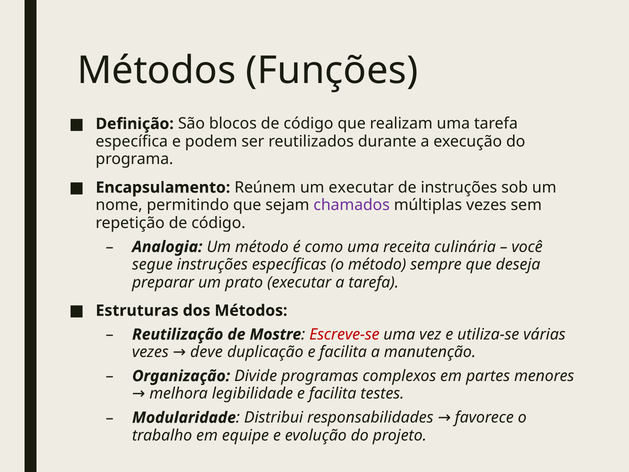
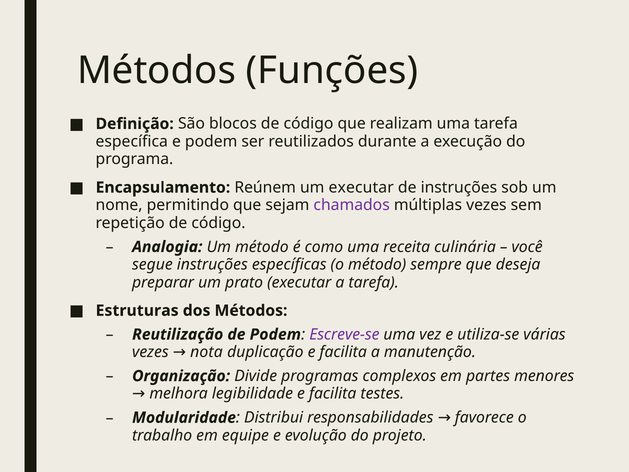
de Mostre: Mostre -> Podem
Escreve-se colour: red -> purple
deve: deve -> nota
